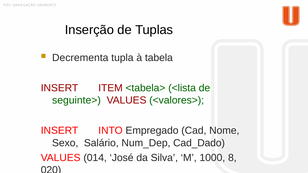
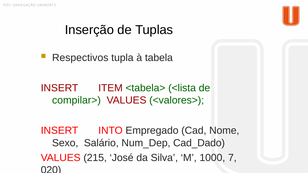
Decrementa: Decrementa -> Respectivos
seguinte>: seguinte> -> compilar>
014: 014 -> 215
8: 8 -> 7
